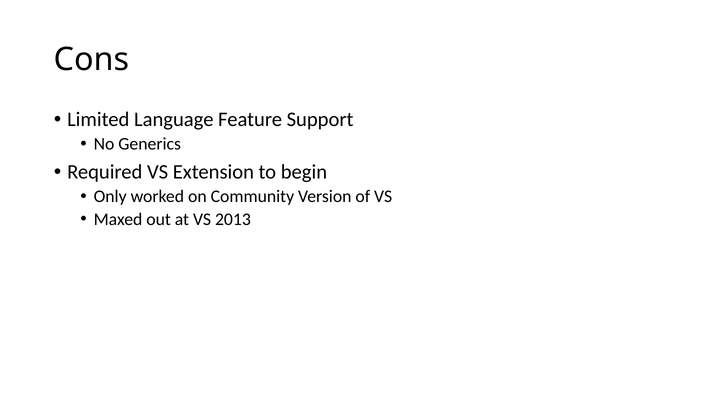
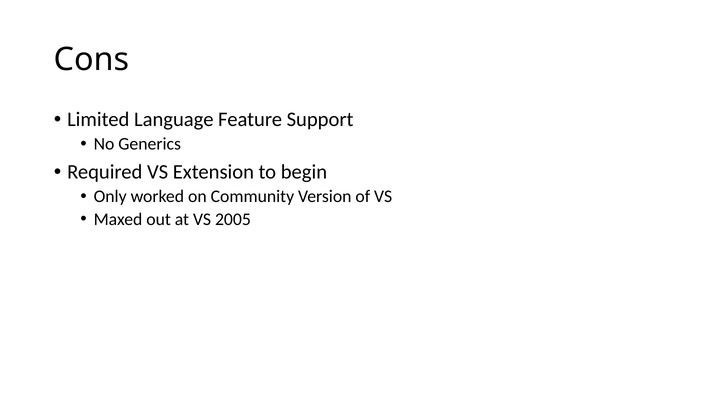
2013: 2013 -> 2005
